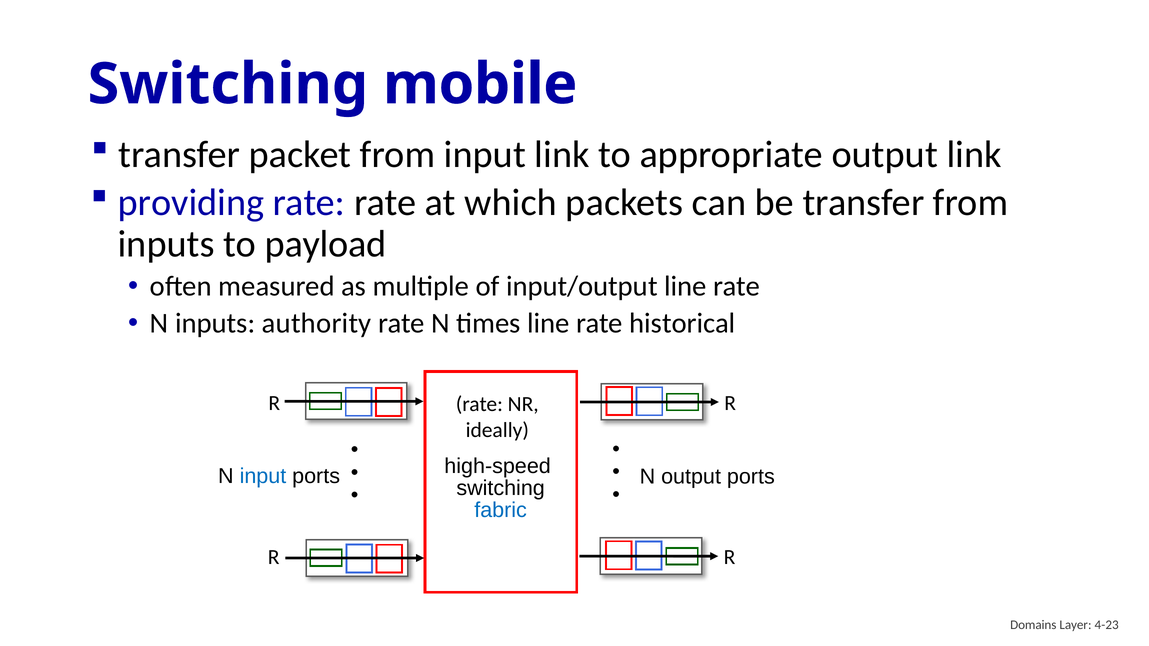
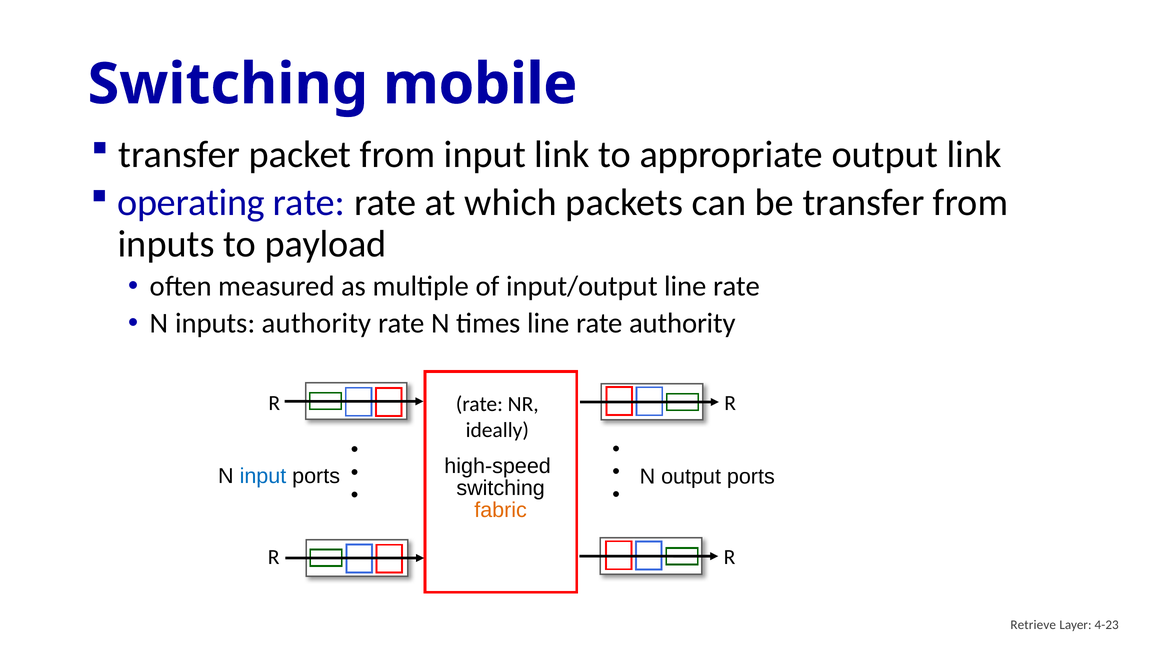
providing: providing -> operating
rate historical: historical -> authority
fabric colour: blue -> orange
Domains: Domains -> Retrieve
